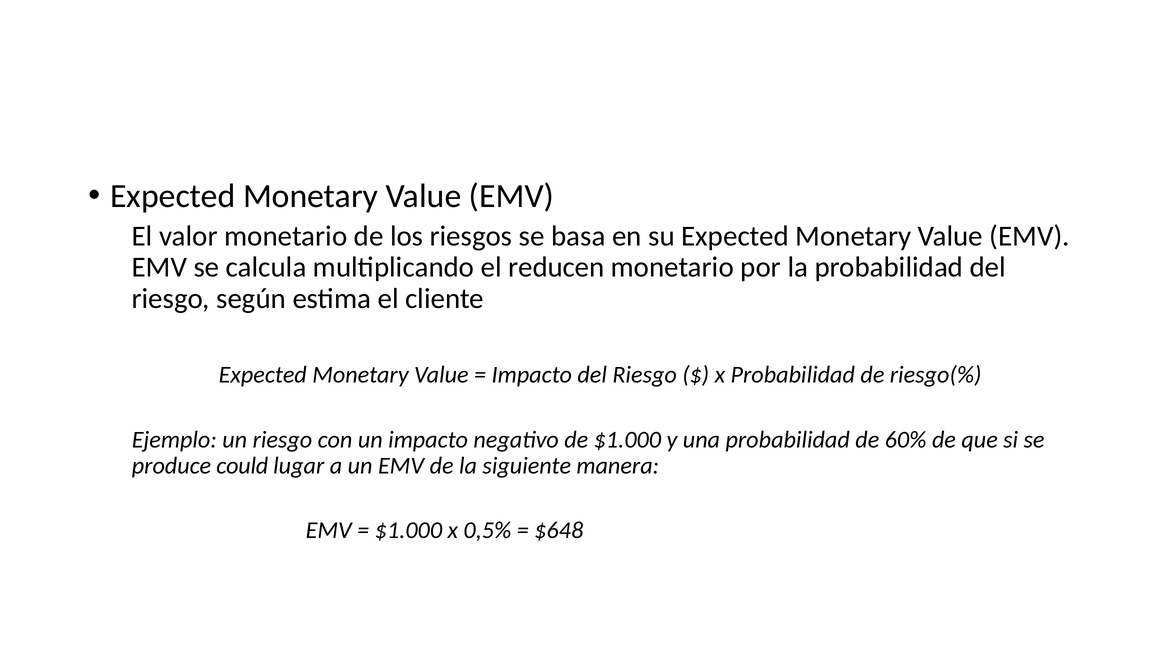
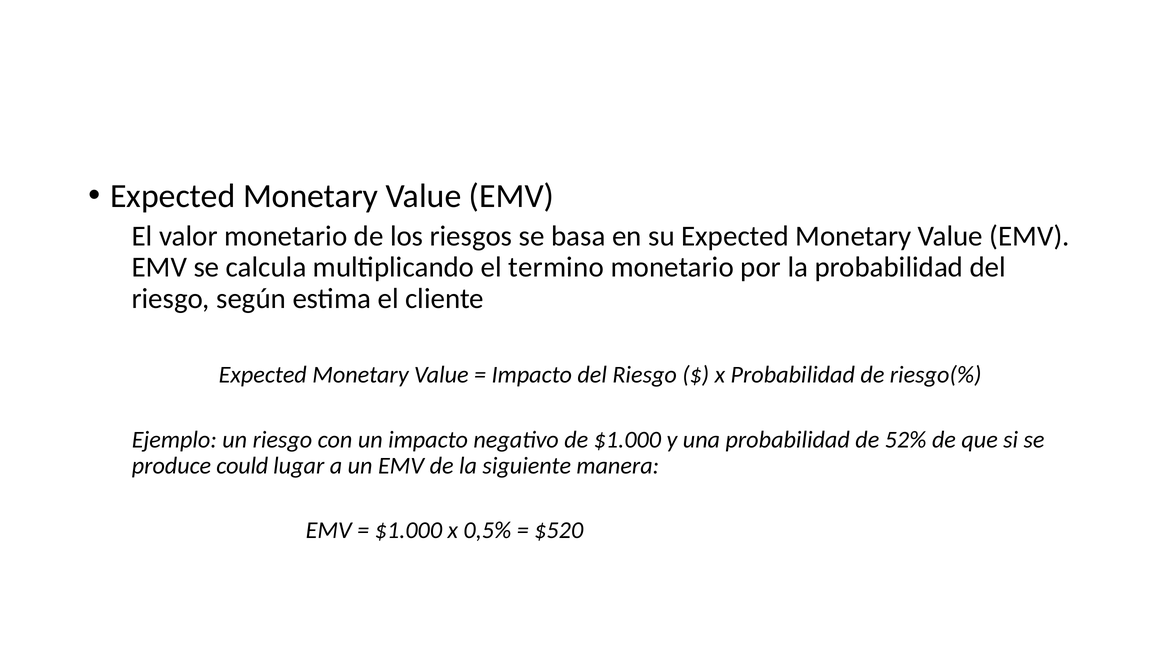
reducen: reducen -> termino
60%: 60% -> 52%
$648: $648 -> $520
